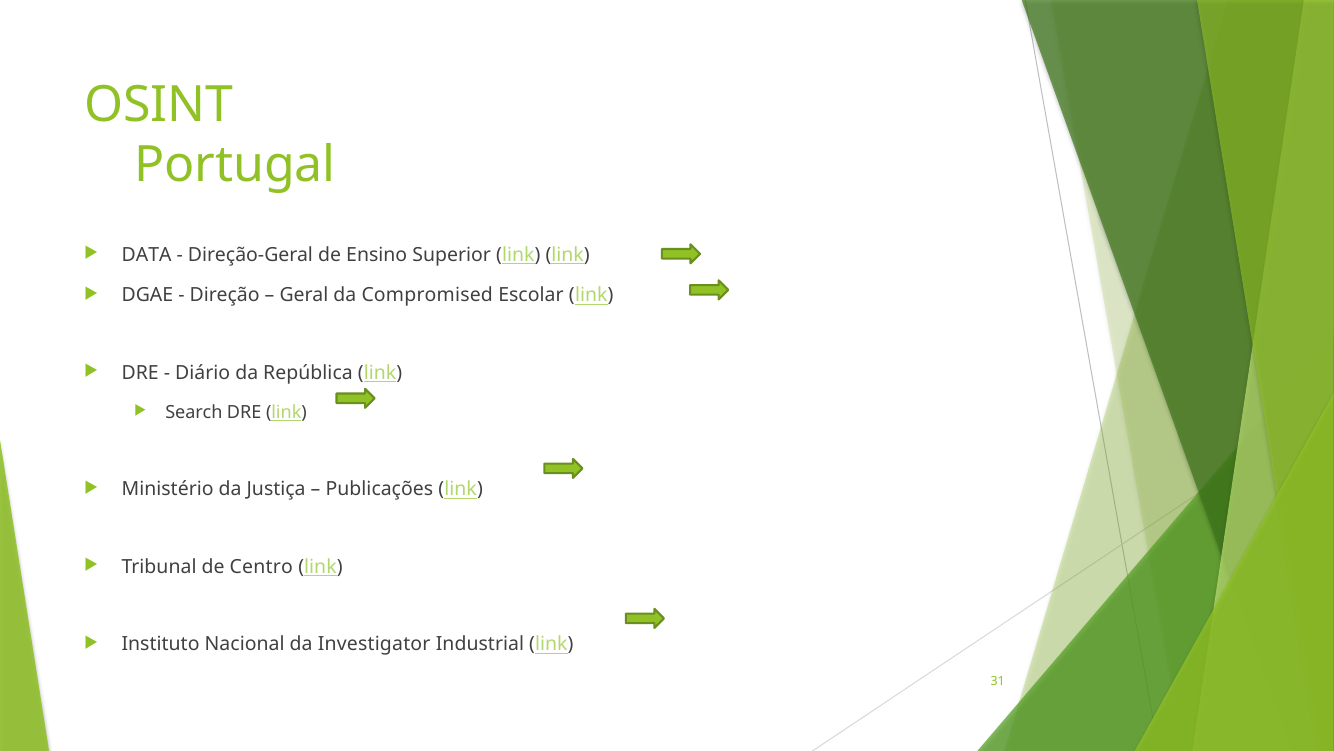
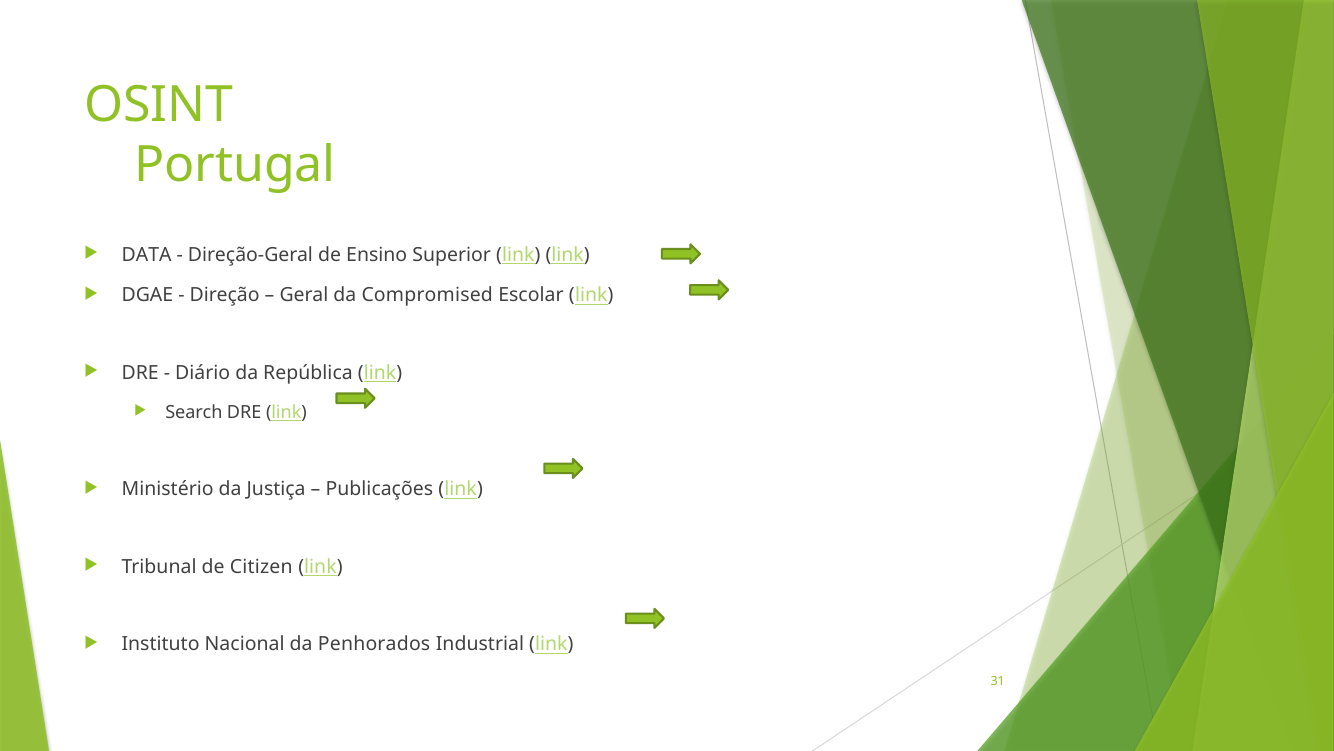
Centro: Centro -> Citizen
Investigator: Investigator -> Penhorados
